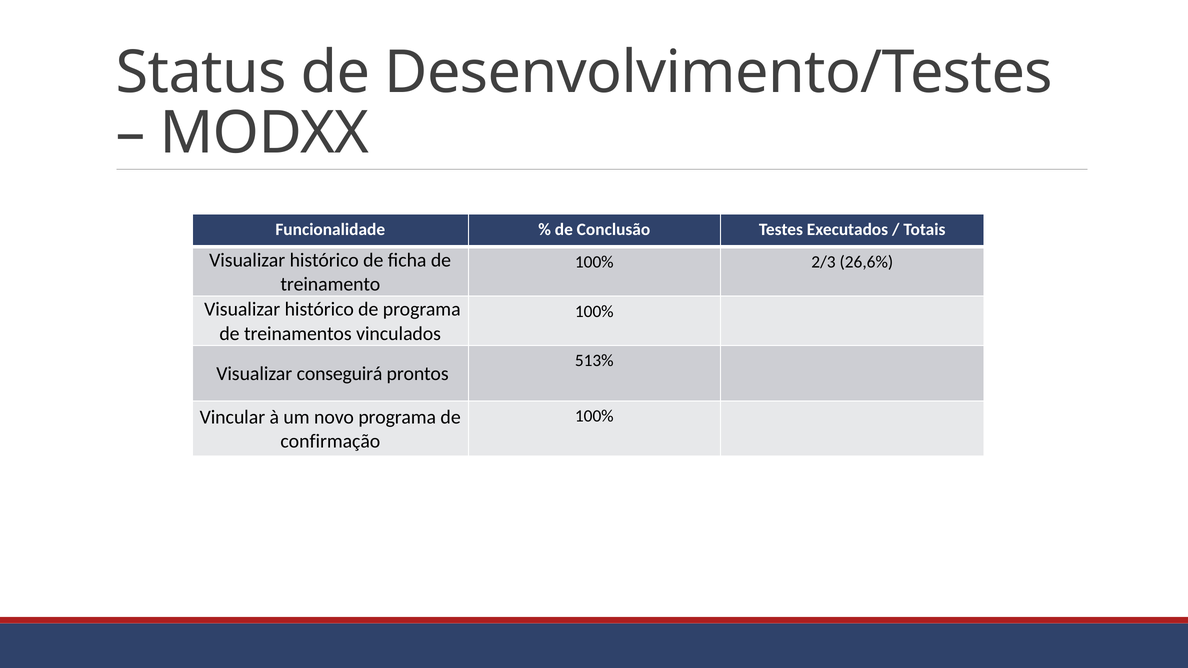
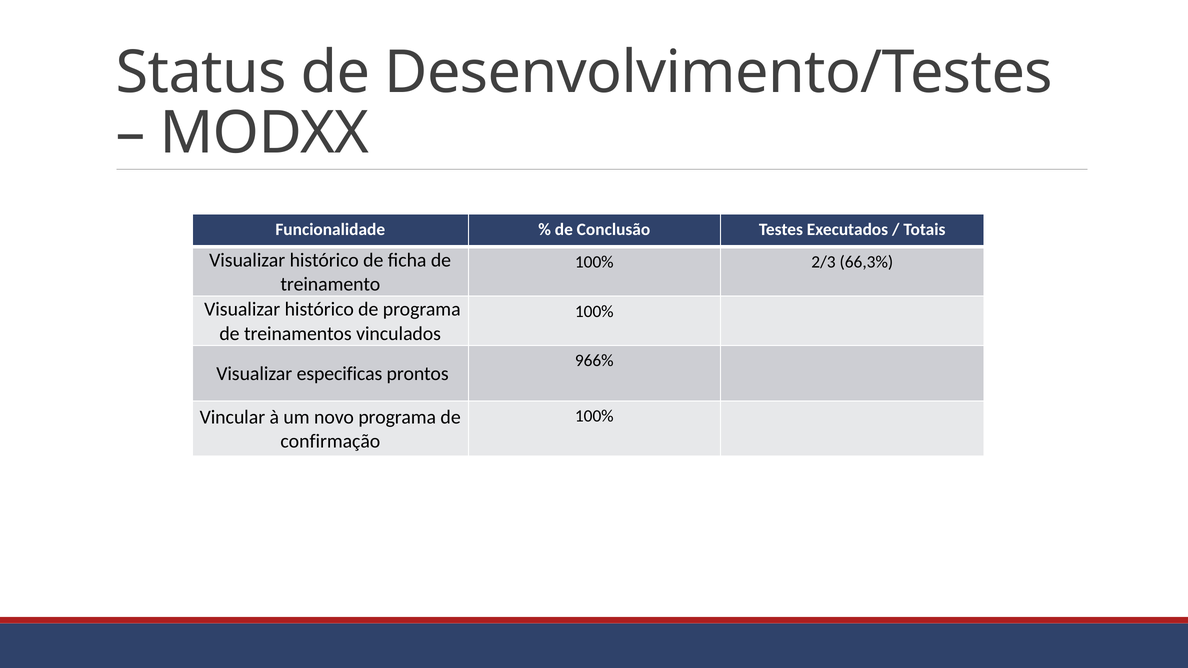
26,6%: 26,6% -> 66,3%
513%: 513% -> 966%
conseguirá: conseguirá -> especificas
